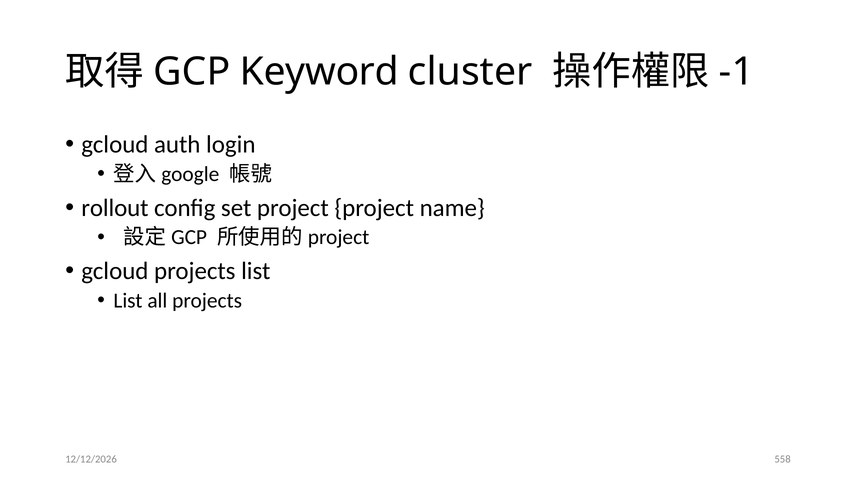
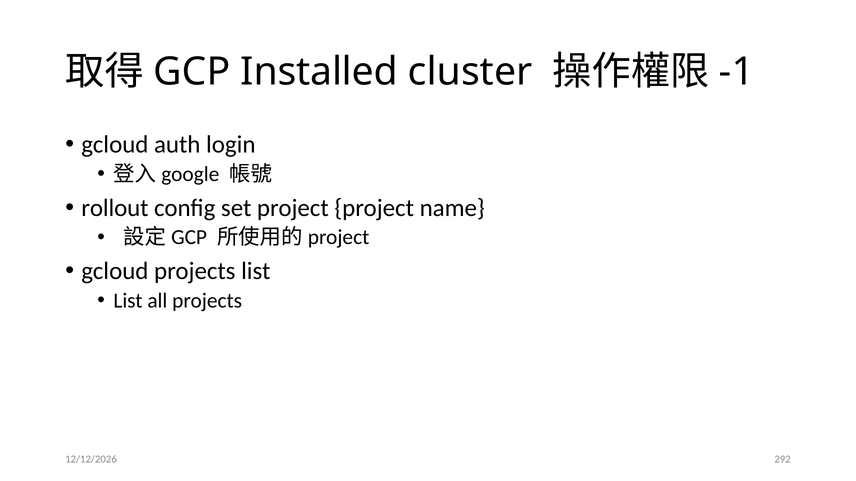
Keyword: Keyword -> Installed
558: 558 -> 292
